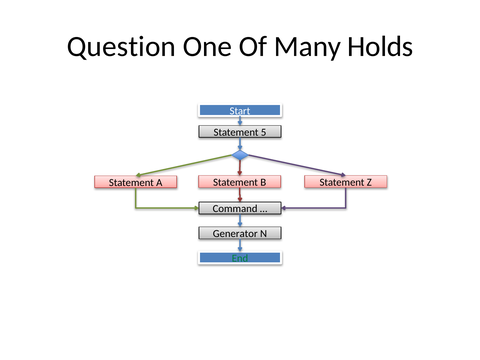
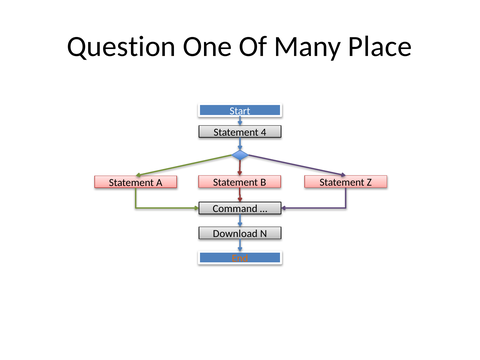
Holds: Holds -> Place
5: 5 -> 4
Generator: Generator -> Download
End colour: green -> orange
